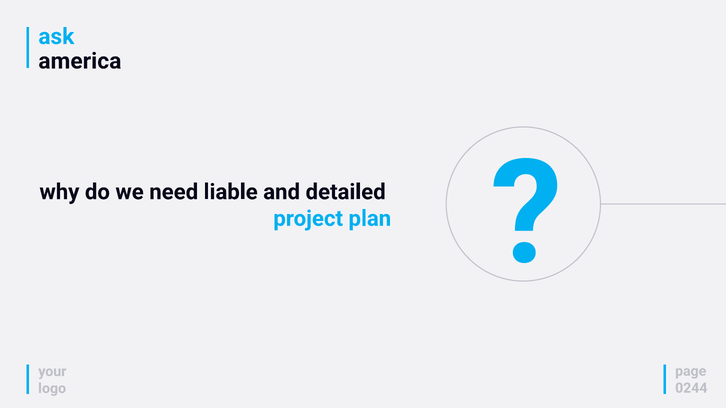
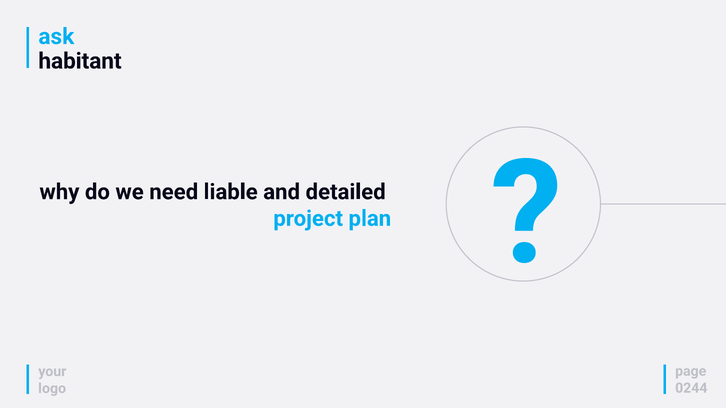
america: america -> habitant
